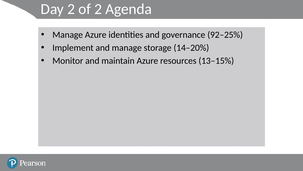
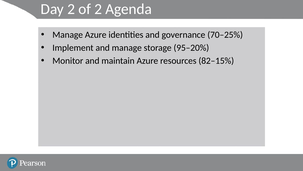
92–25%: 92–25% -> 70–25%
14–20%: 14–20% -> 95–20%
13–15%: 13–15% -> 82–15%
